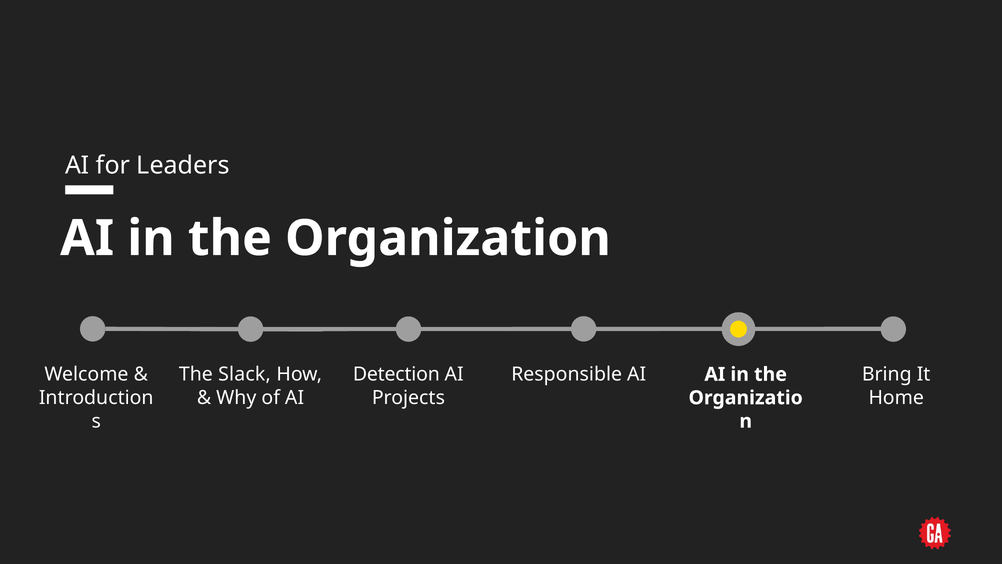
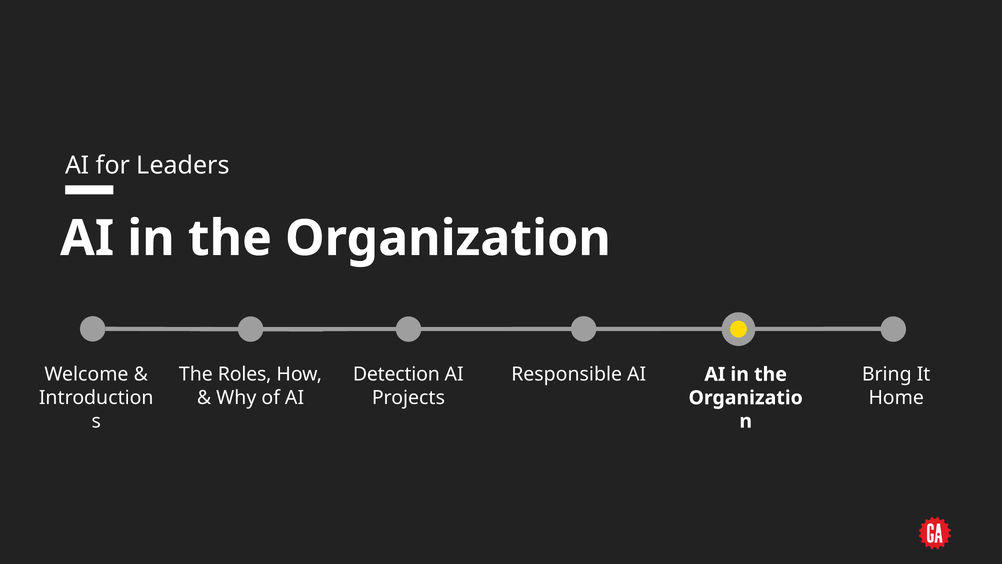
Slack: Slack -> Roles
